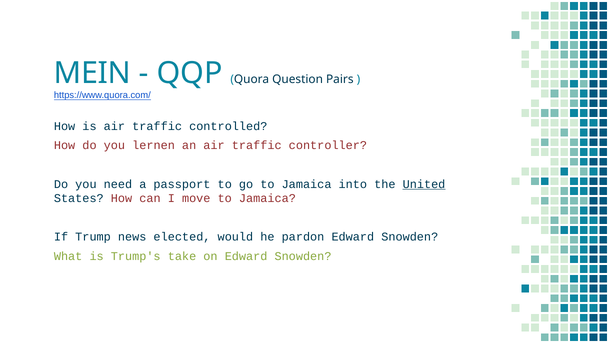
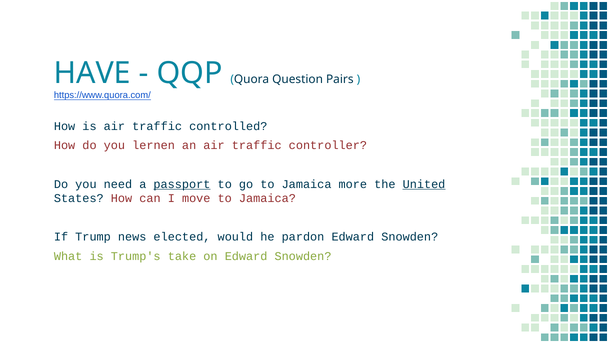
MEIN: MEIN -> HAVE
passport underline: none -> present
into: into -> more
